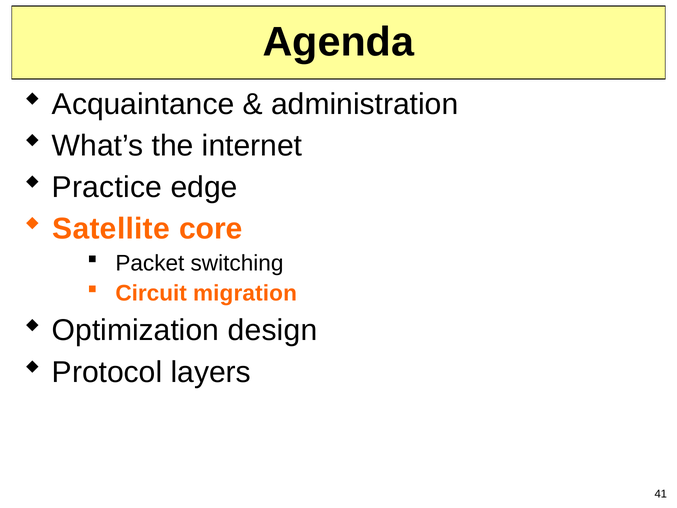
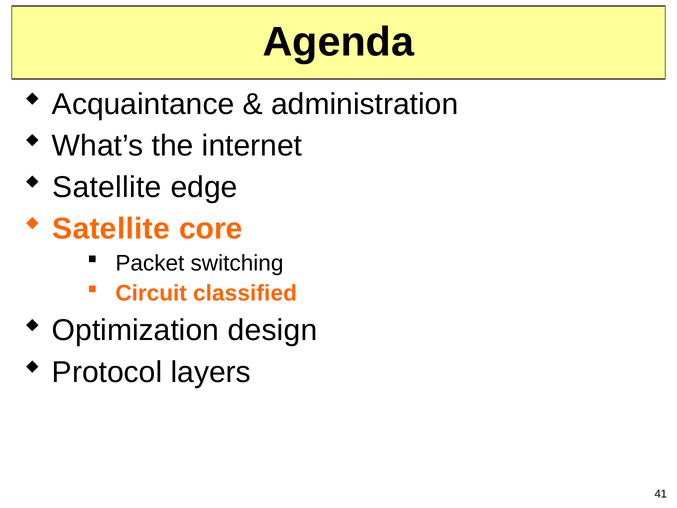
Practice at (107, 187): Practice -> Satellite
migration: migration -> classified
